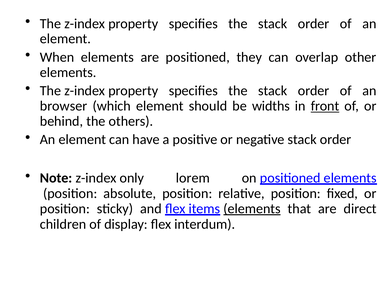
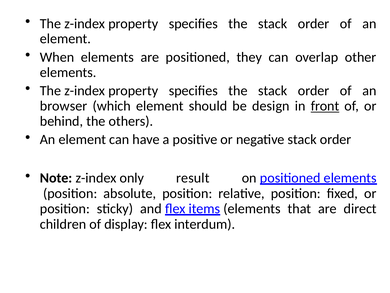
widths: widths -> design
lorem: lorem -> result
elements at (252, 208) underline: present -> none
